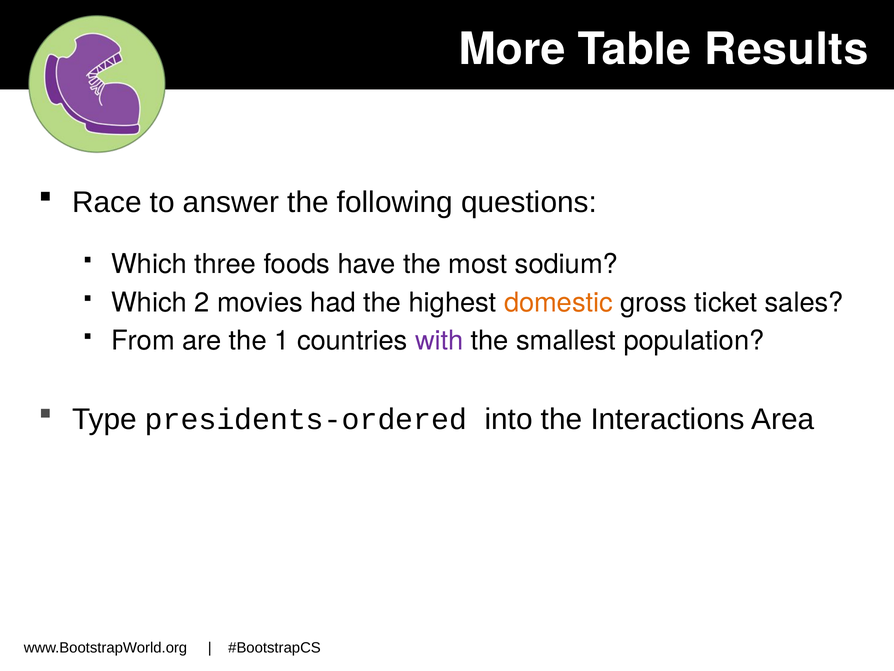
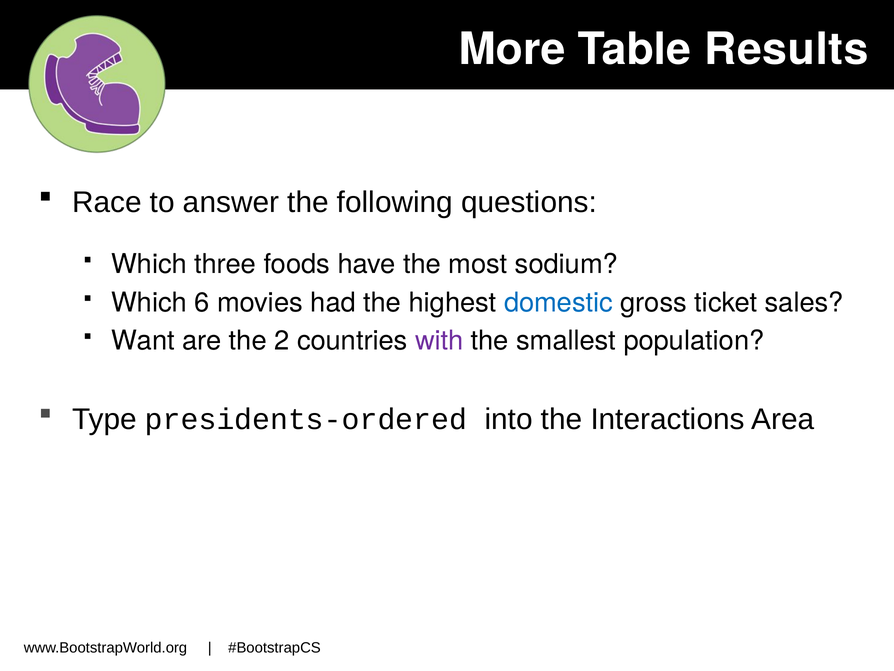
2: 2 -> 6
domestic colour: orange -> blue
From: From -> Want
1: 1 -> 2
